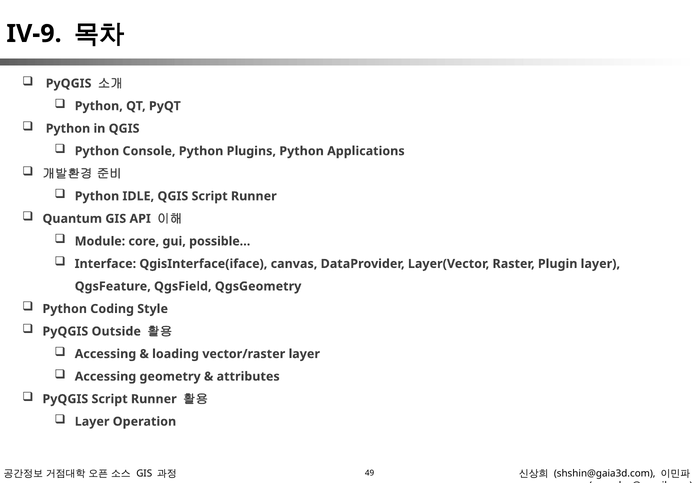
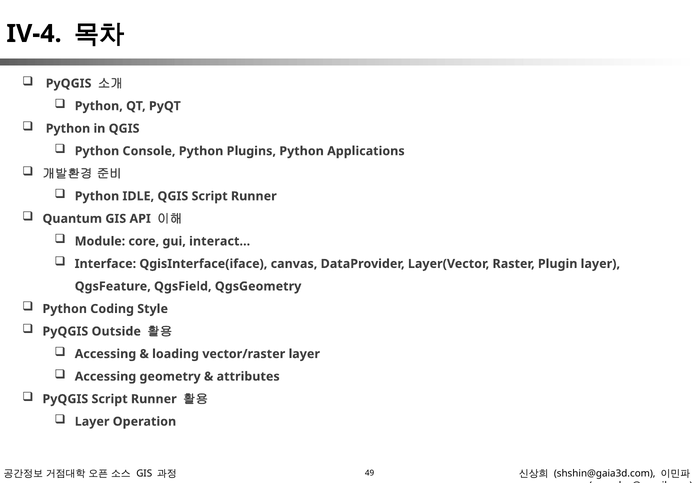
IV-9: IV-9 -> IV-4
possible…: possible… -> interact…
